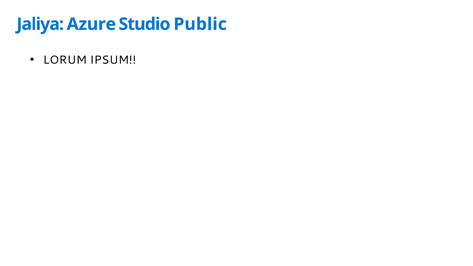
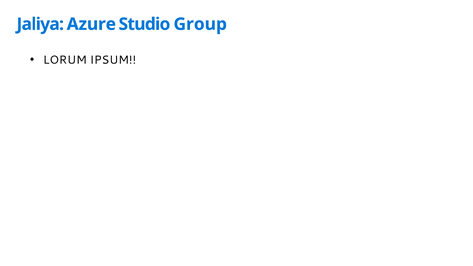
Public: Public -> Group
